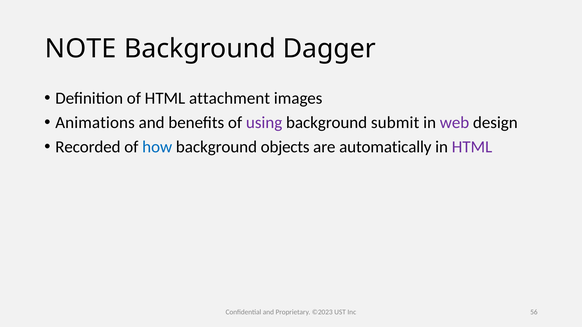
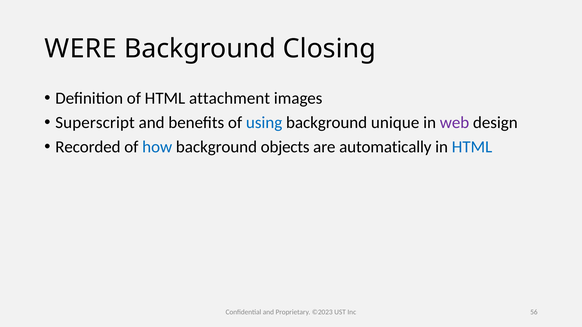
NOTE: NOTE -> WERE
Dagger: Dagger -> Closing
Animations: Animations -> Superscript
using colour: purple -> blue
submit: submit -> unique
HTML at (472, 147) colour: purple -> blue
